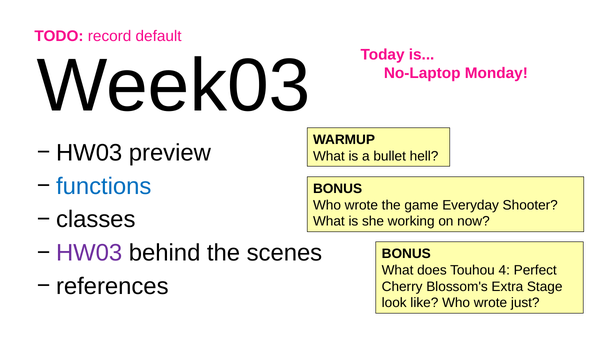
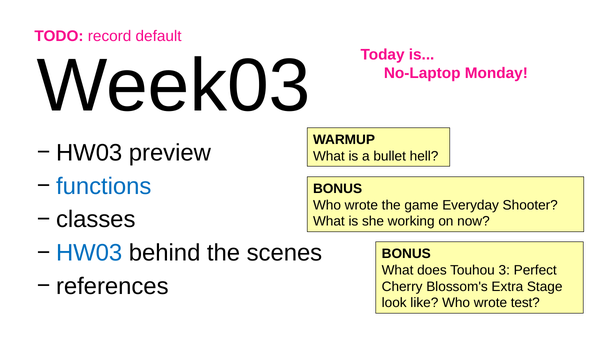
HW03 at (89, 253) colour: purple -> blue
4: 4 -> 3
just: just -> test
